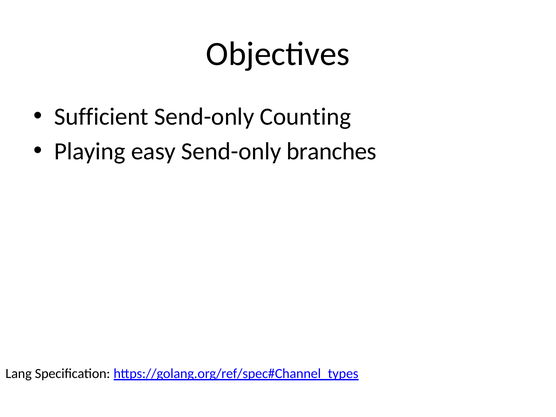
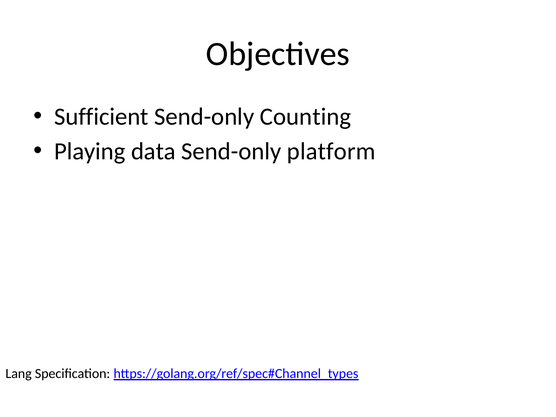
easy: easy -> data
branches: branches -> platform
